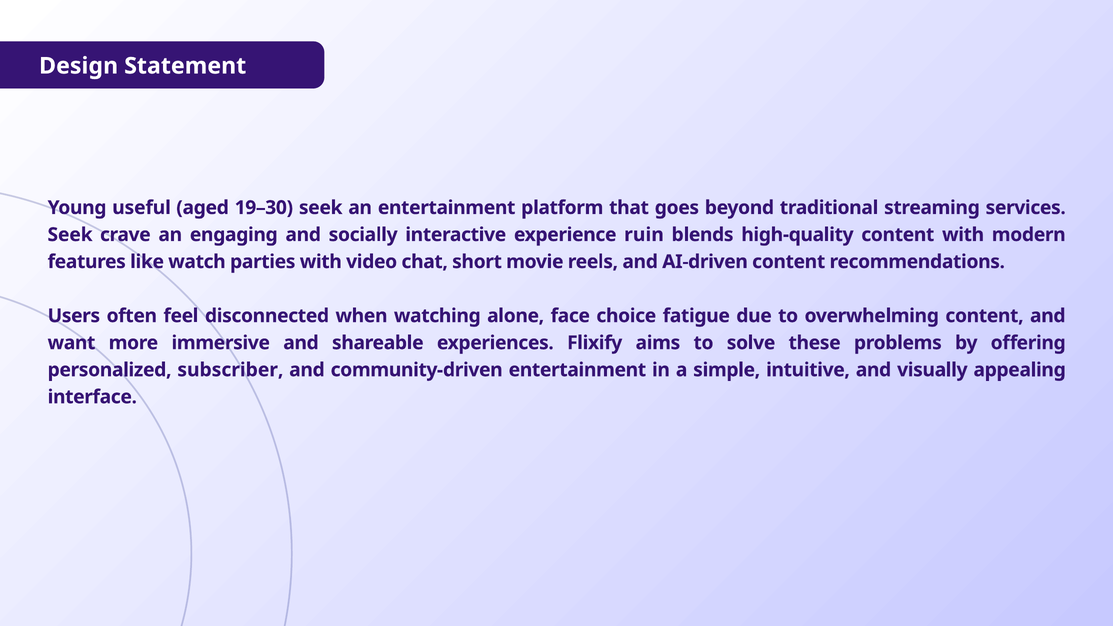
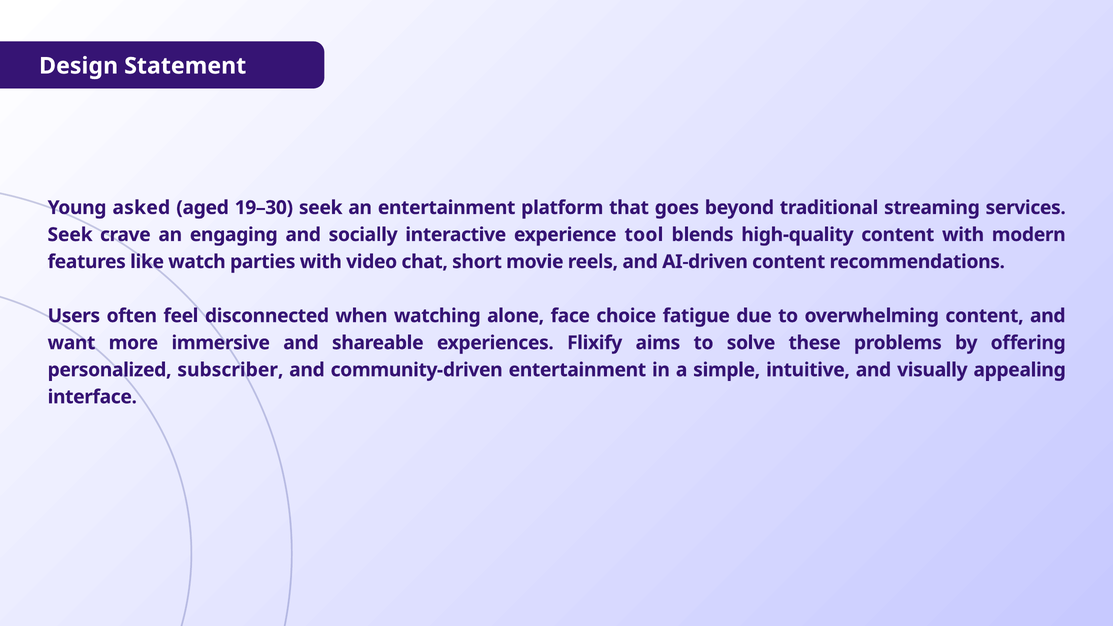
useful: useful -> asked
ruin: ruin -> tool
